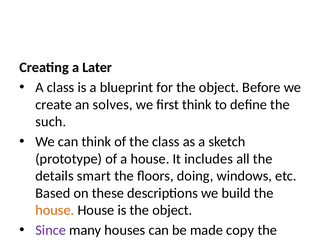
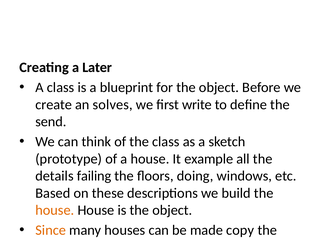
first think: think -> write
such: such -> send
includes: includes -> example
smart: smart -> failing
Since colour: purple -> orange
